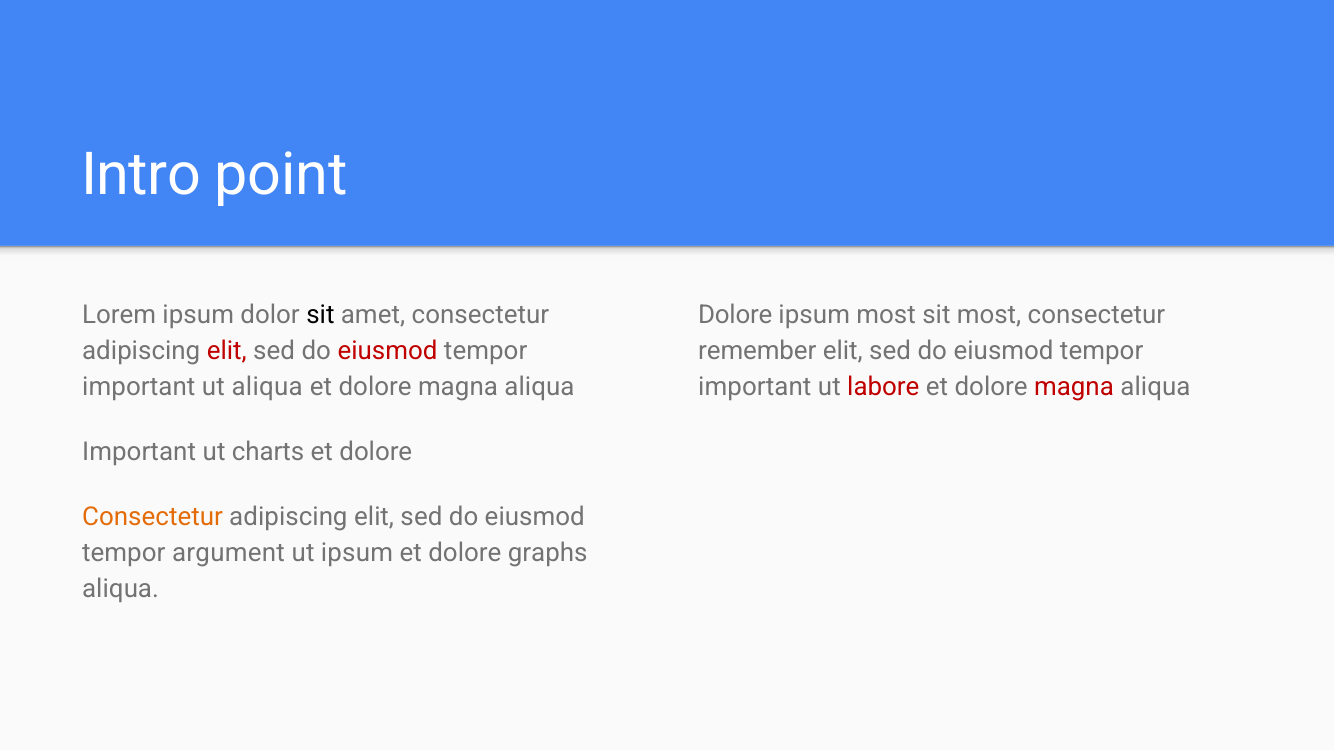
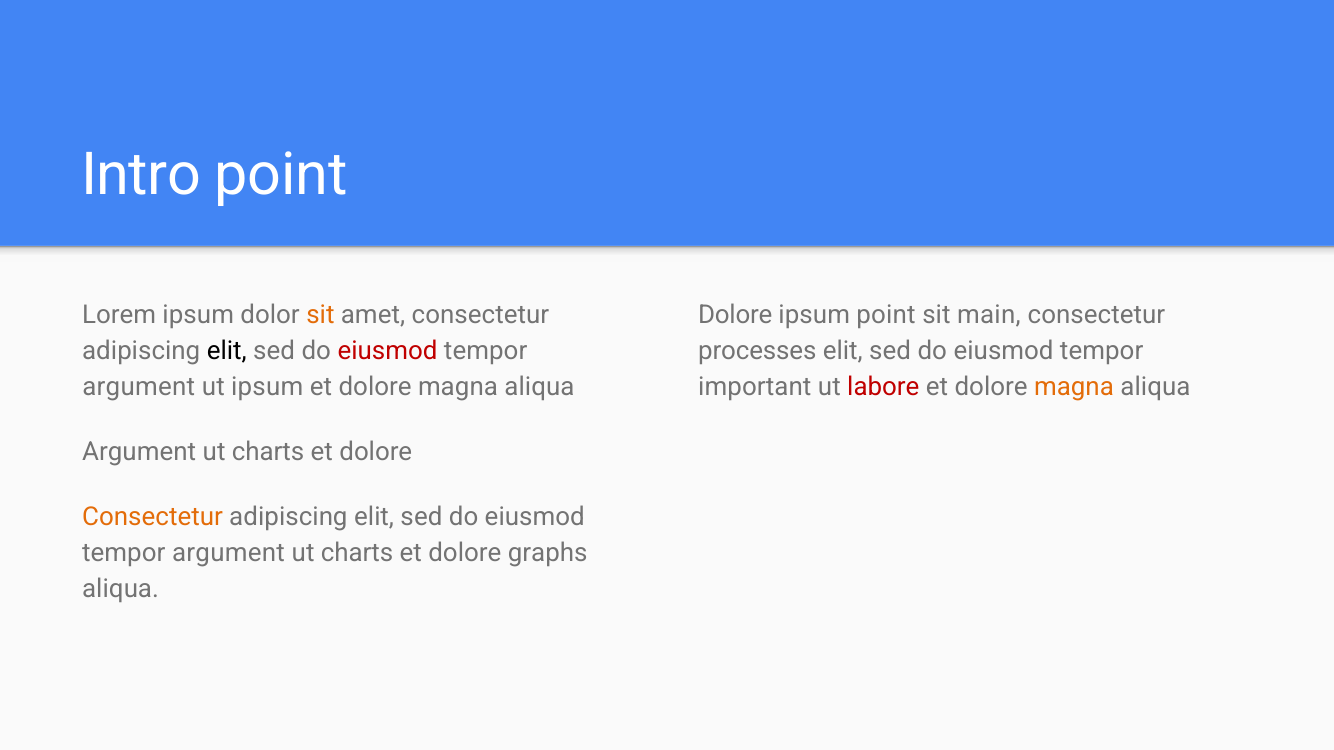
sit at (320, 315) colour: black -> orange
ipsum most: most -> point
sit most: most -> main
elit at (227, 351) colour: red -> black
remember: remember -> processes
important at (139, 387): important -> argument
ut aliqua: aliqua -> ipsum
magna at (1074, 387) colour: red -> orange
Important at (139, 452): Important -> Argument
ipsum at (357, 553): ipsum -> charts
